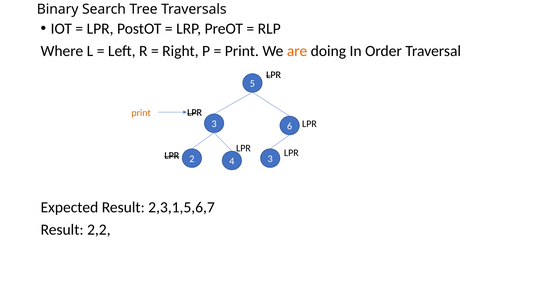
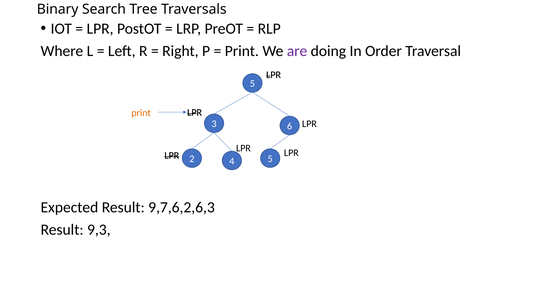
are colour: orange -> purple
4 3: 3 -> 5
2,3,1,5,6,7: 2,3,1,5,6,7 -> 9,7,6,2,6,3
2,2: 2,2 -> 9,3
